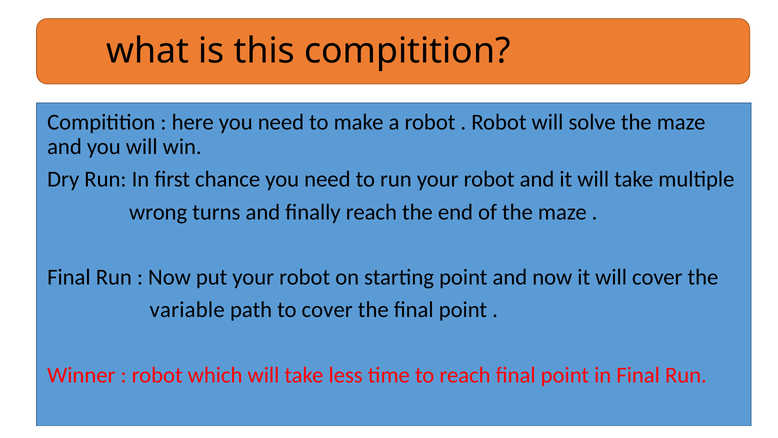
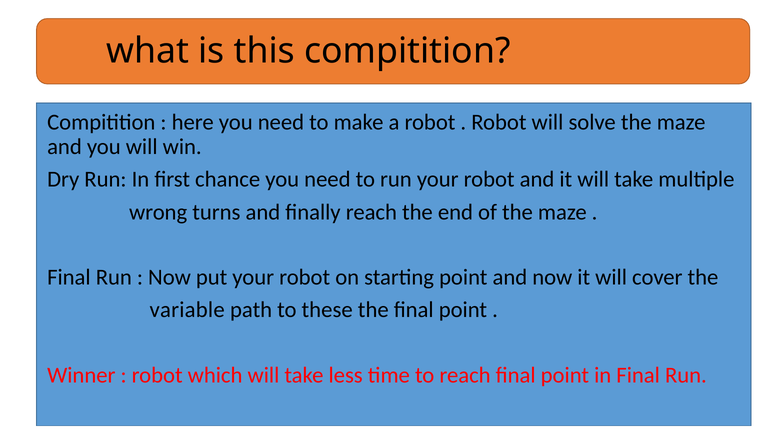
to cover: cover -> these
